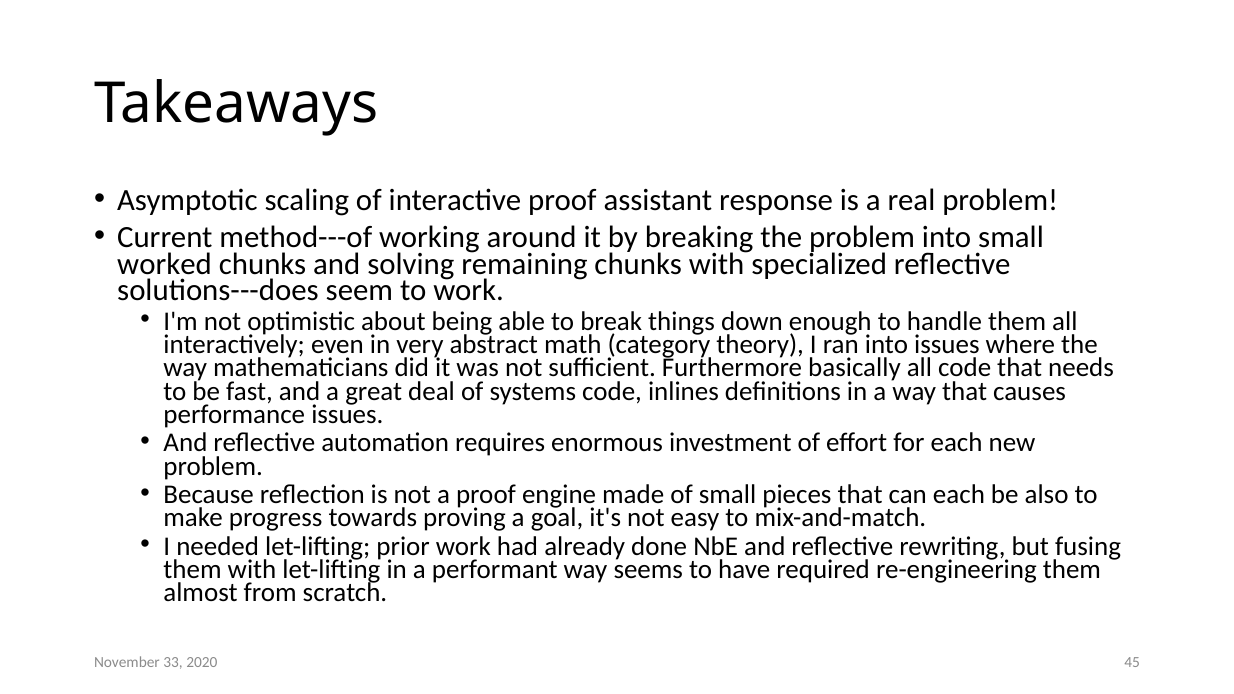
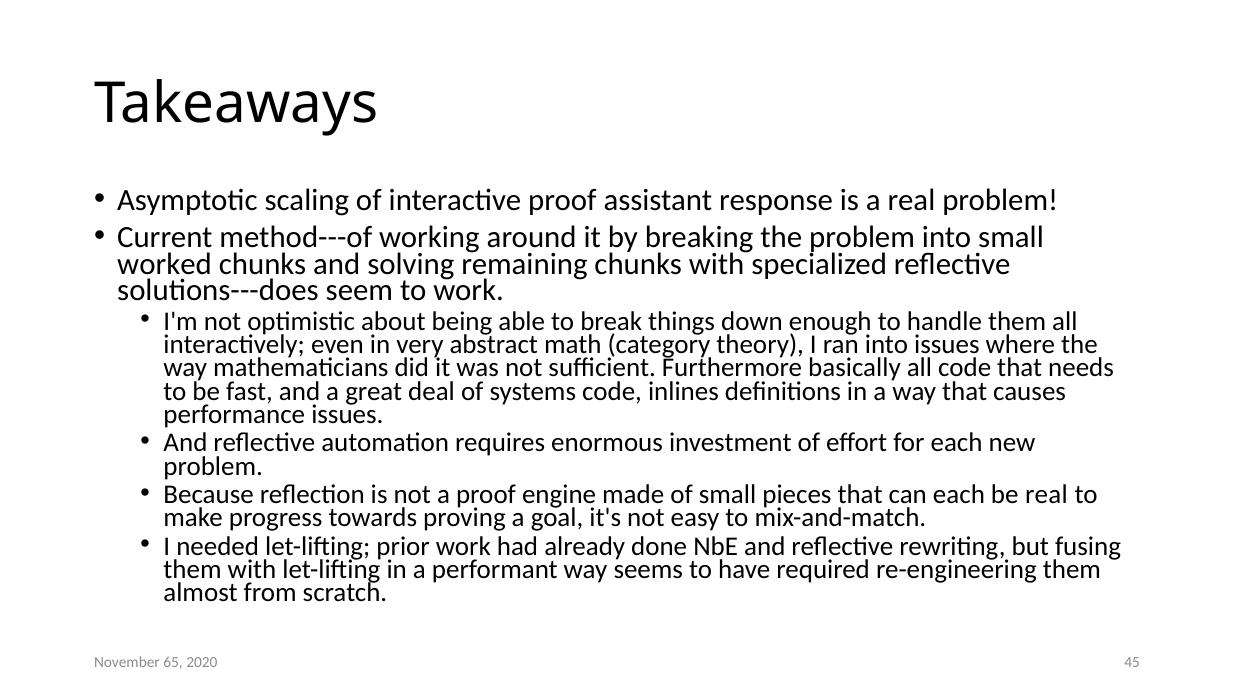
be also: also -> real
33: 33 -> 65
